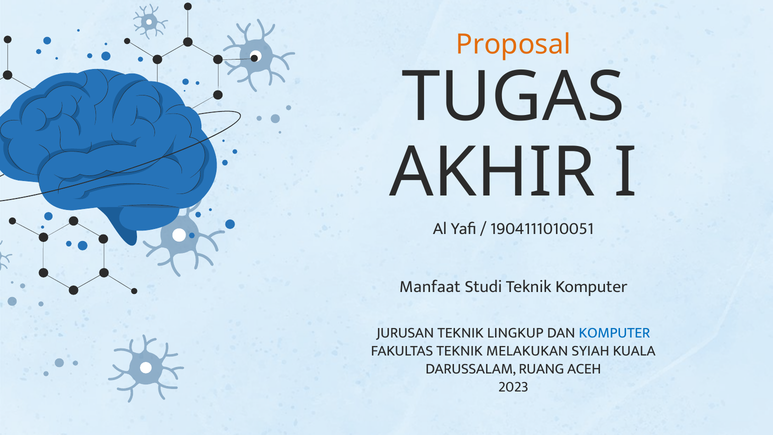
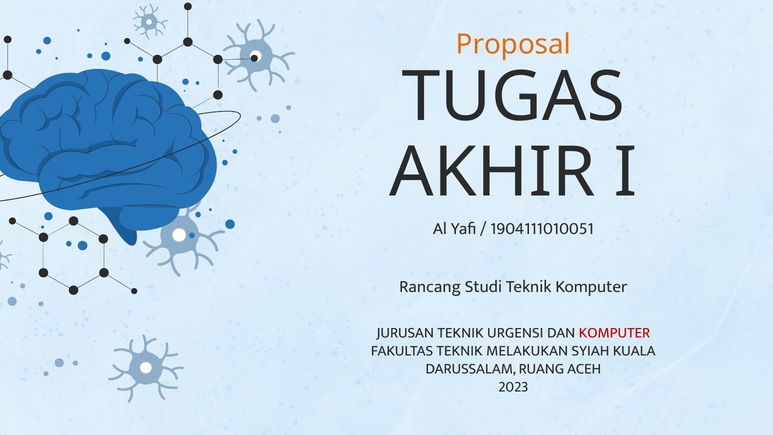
Manfaat: Manfaat -> Rancang
LINGKUP: LINGKUP -> URGENSI
KOMPUTER at (614, 332) colour: blue -> red
